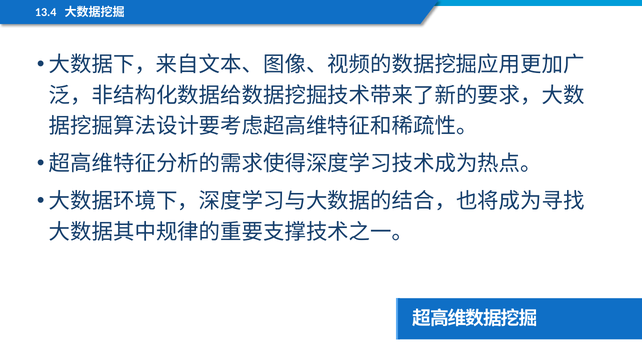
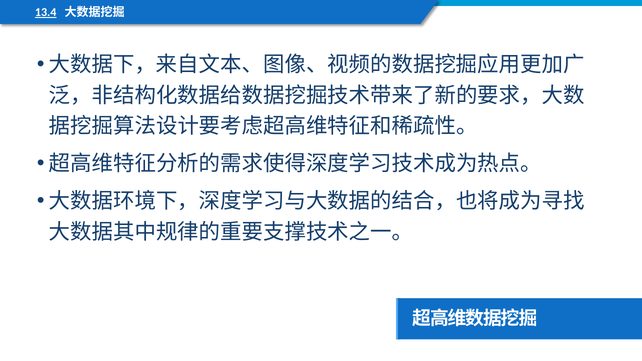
13.4 underline: none -> present
